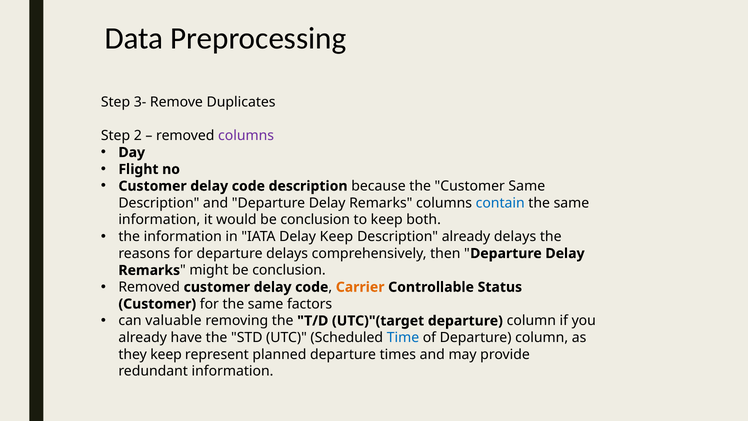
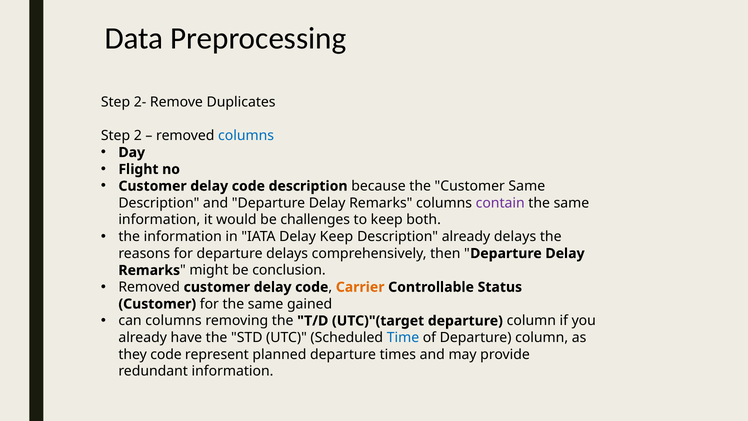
3-: 3- -> 2-
columns at (246, 136) colour: purple -> blue
contain colour: blue -> purple
would be conclusion: conclusion -> challenges
factors: factors -> gained
can valuable: valuable -> columns
they keep: keep -> code
